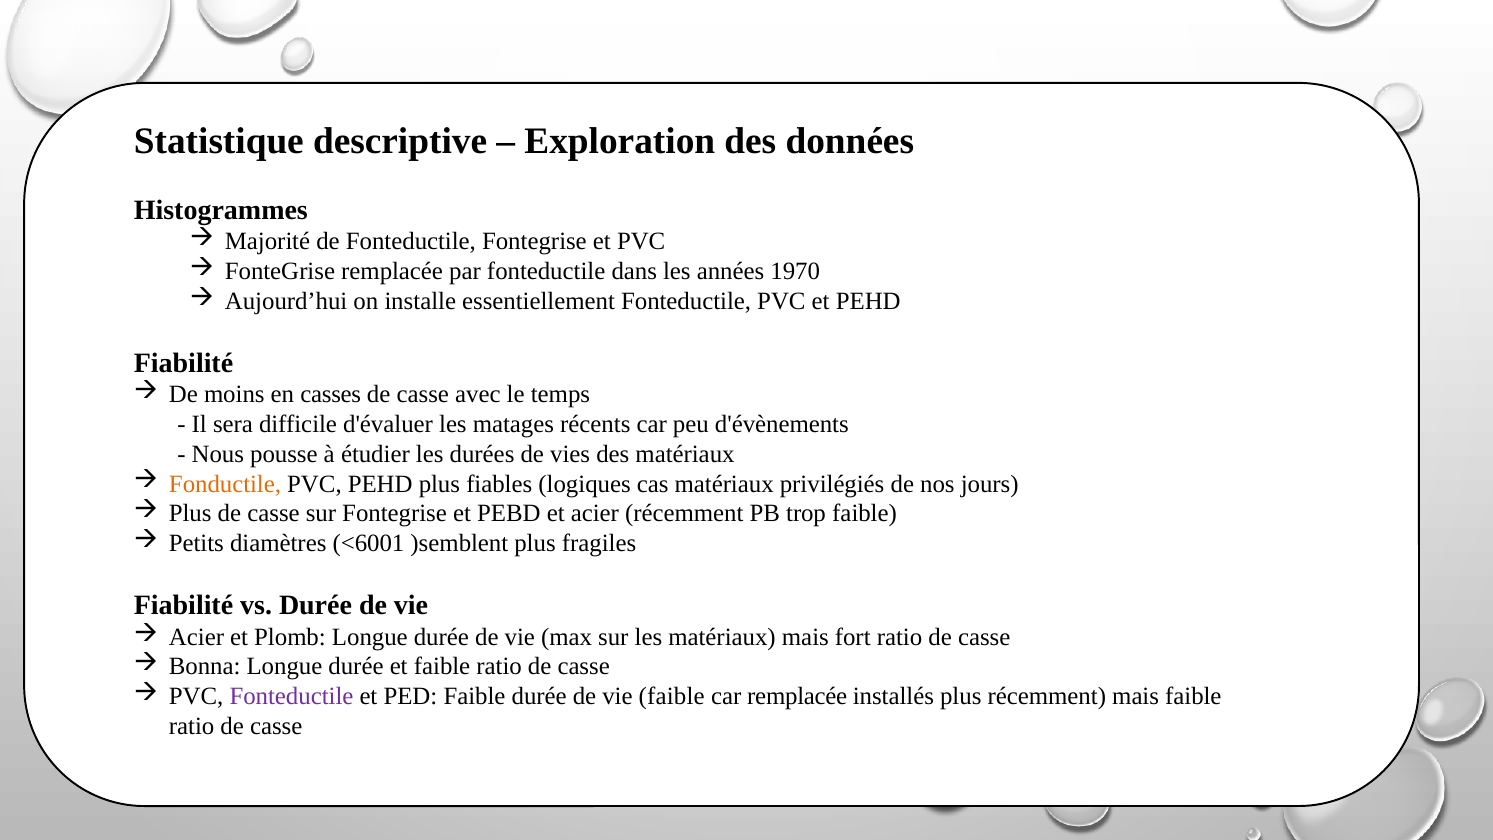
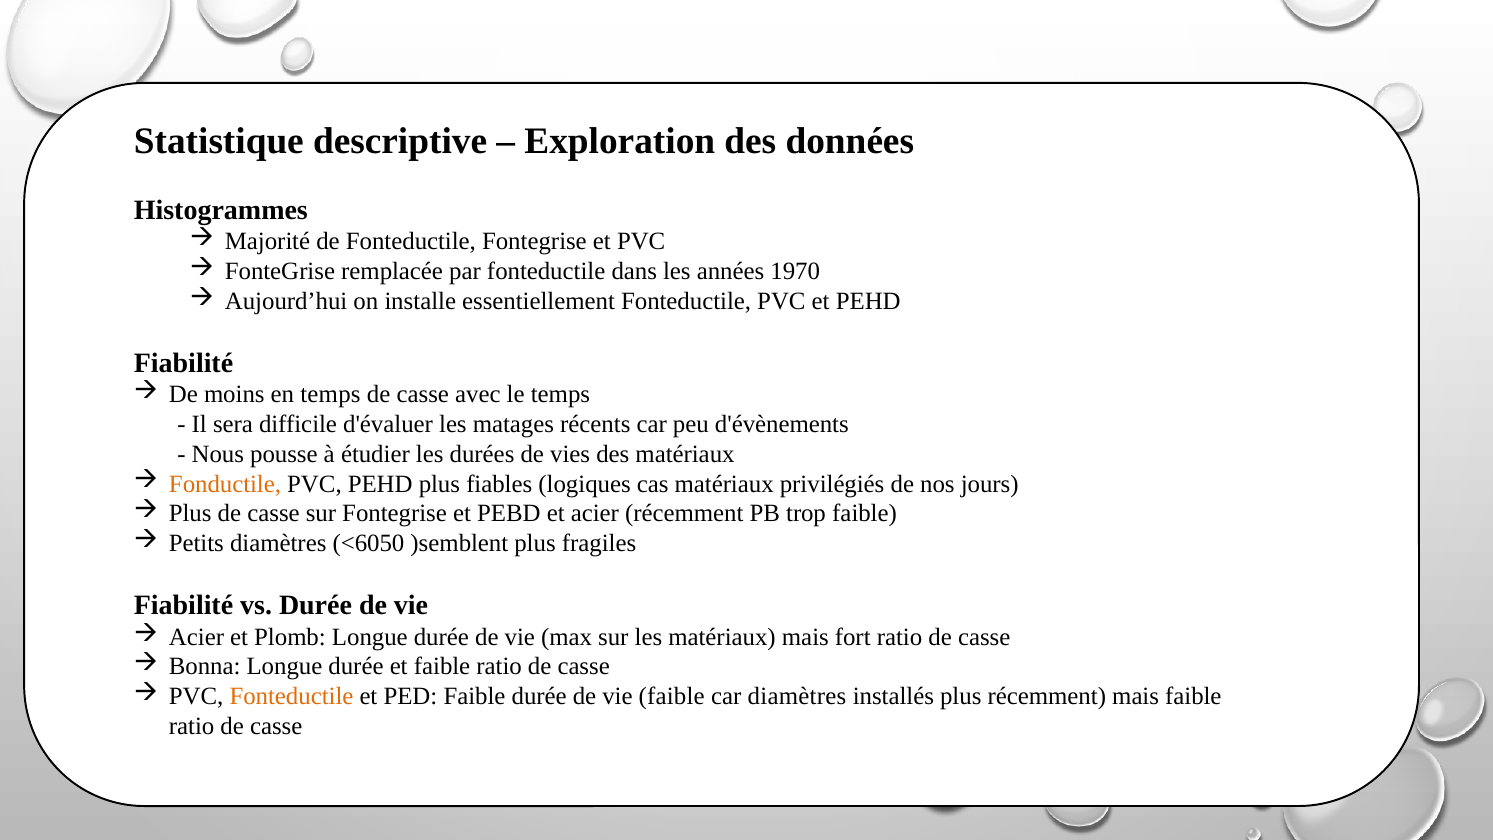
en casses: casses -> temps
<6001: <6001 -> <6050
Fonteductile at (291, 696) colour: purple -> orange
car remplacée: remplacée -> diamètres
